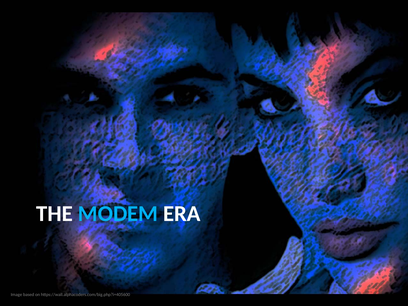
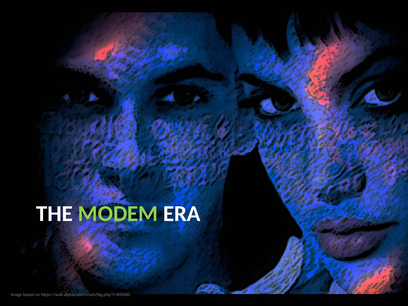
MODEM colour: light blue -> light green
